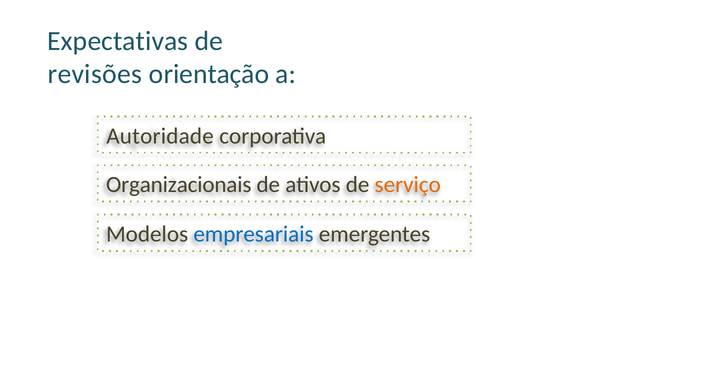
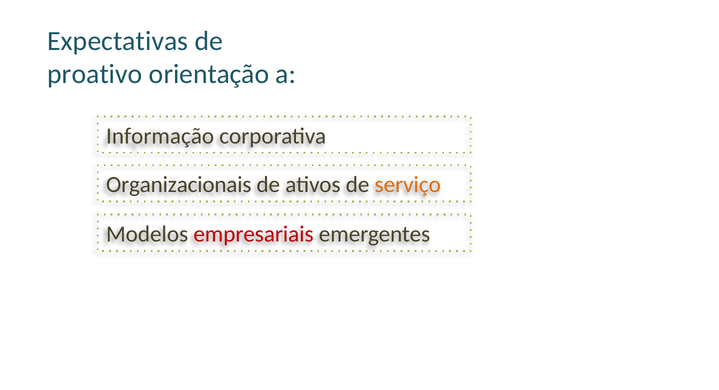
revisões: revisões -> proativo
Autoridade: Autoridade -> Informação
empresariais colour: blue -> red
